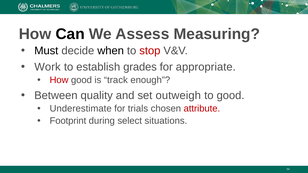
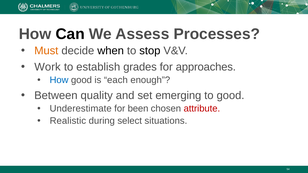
Measuring: Measuring -> Processes
Must colour: black -> orange
stop colour: red -> black
appropriate: appropriate -> approaches
How at (59, 80) colour: red -> blue
track: track -> each
outweigh: outweigh -> emerging
trials: trials -> been
Footprint: Footprint -> Realistic
